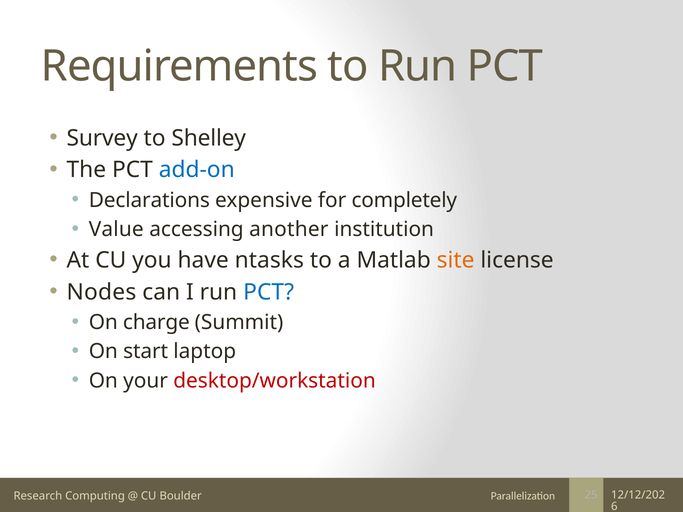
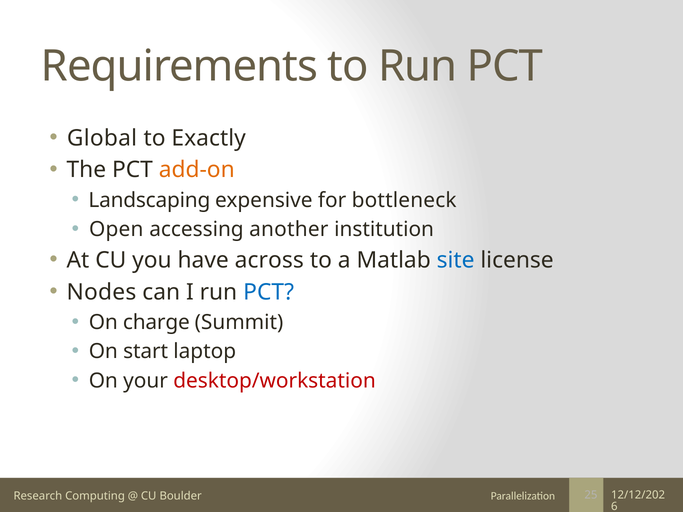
Survey: Survey -> Global
Shelley: Shelley -> Exactly
add-on colour: blue -> orange
Declarations: Declarations -> Landscaping
completely: completely -> bottleneck
Value: Value -> Open
ntasks: ntasks -> across
site colour: orange -> blue
